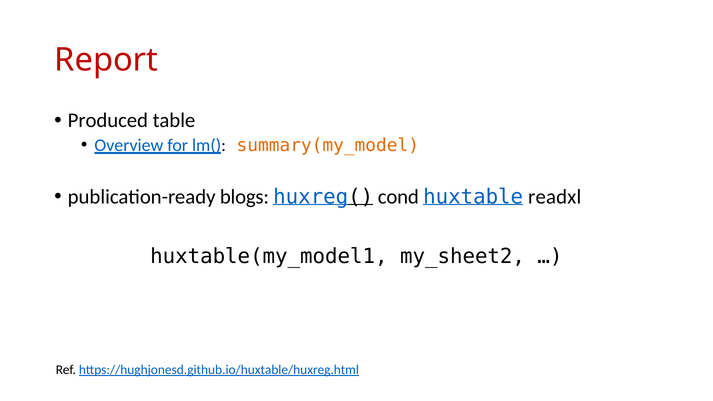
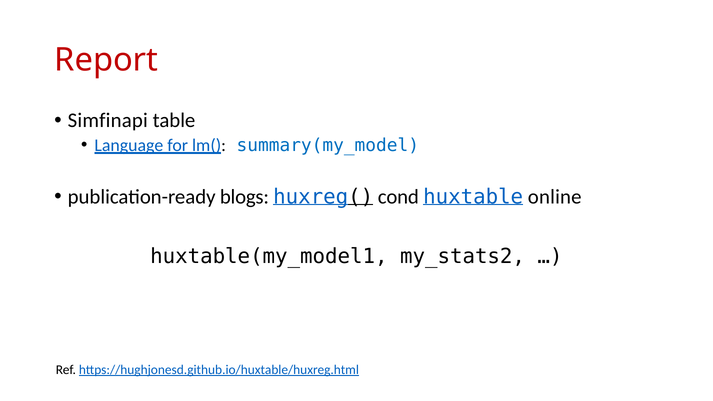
Produced: Produced -> Simfinapi
Overview: Overview -> Language
summary(my_model colour: orange -> blue
readxl: readxl -> online
my_sheet2: my_sheet2 -> my_stats2
